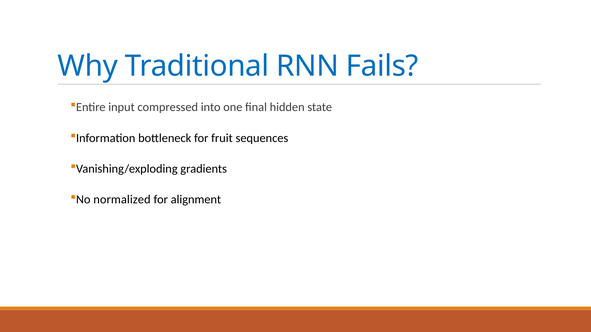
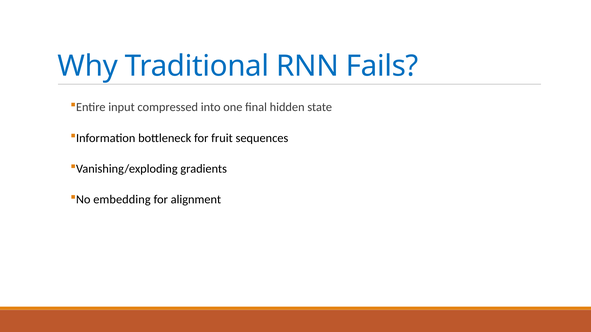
normalized: normalized -> embedding
